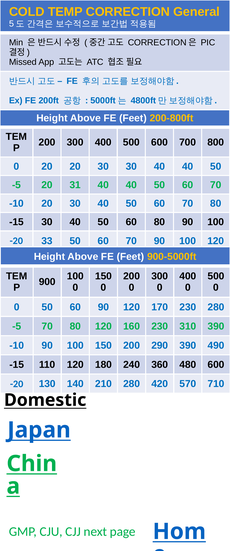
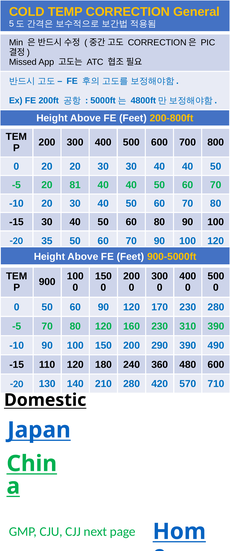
31: 31 -> 81
33: 33 -> 35
